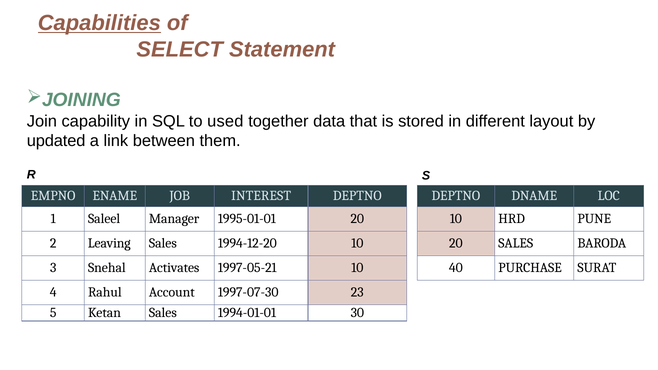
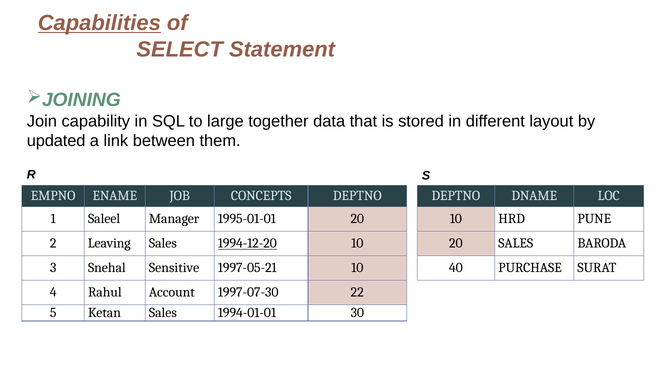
used: used -> large
INTEREST: INTEREST -> CONCEPTS
1994-12-20 underline: none -> present
Activates: Activates -> Sensitive
23: 23 -> 22
